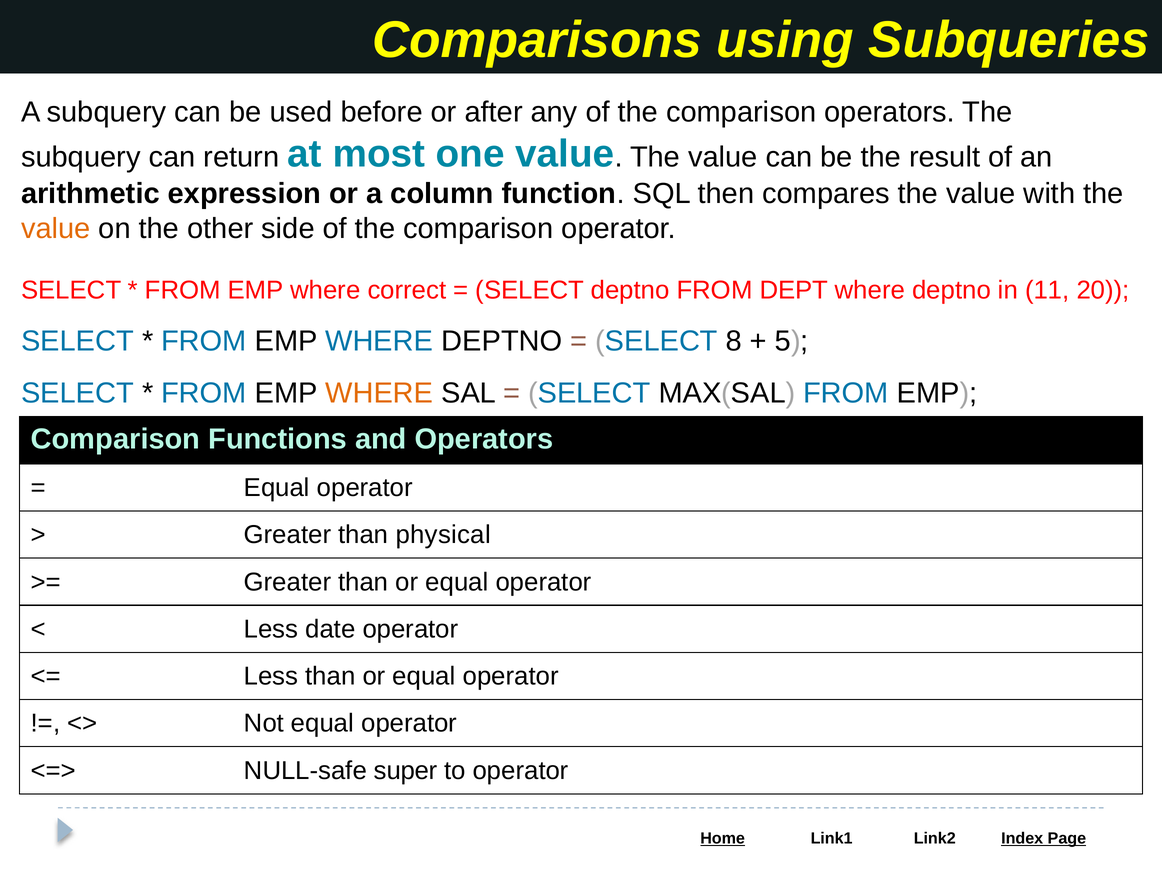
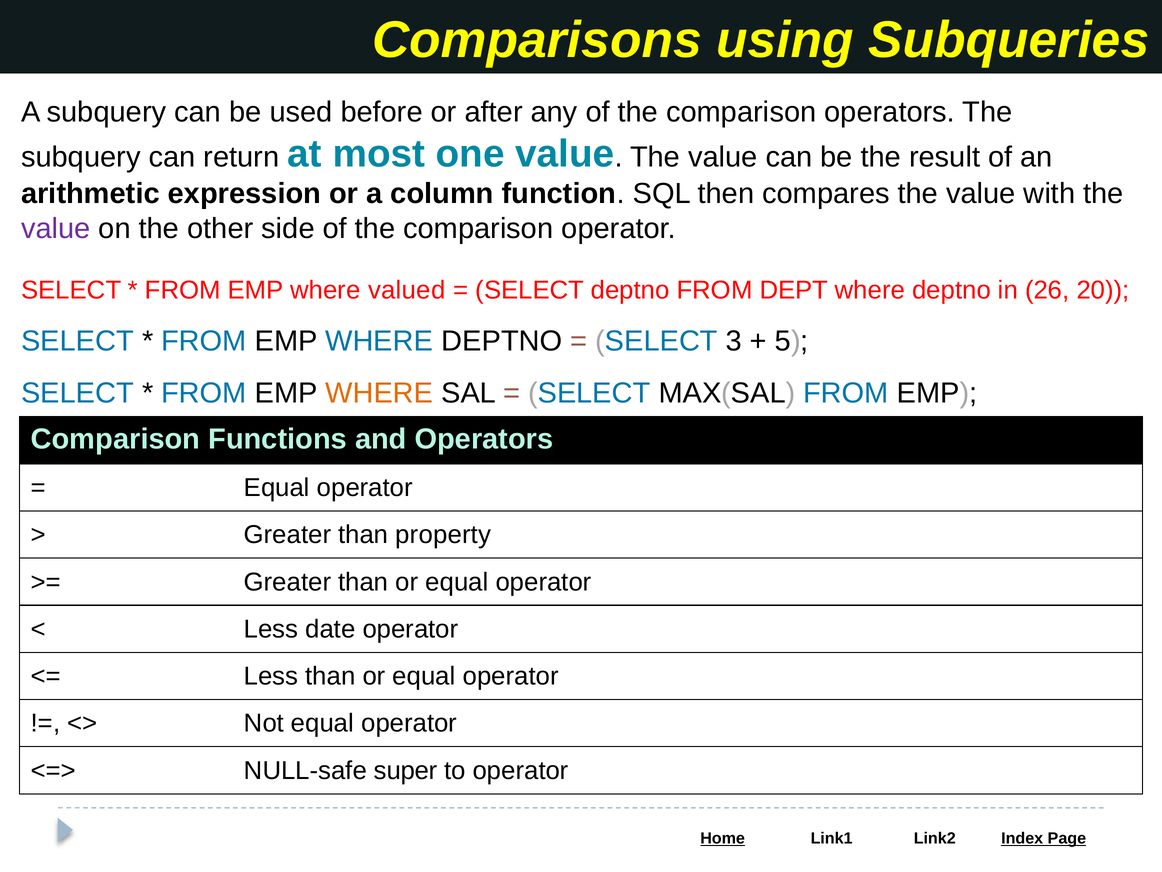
value at (56, 228) colour: orange -> purple
correct: correct -> valued
11: 11 -> 26
8: 8 -> 3
physical: physical -> property
